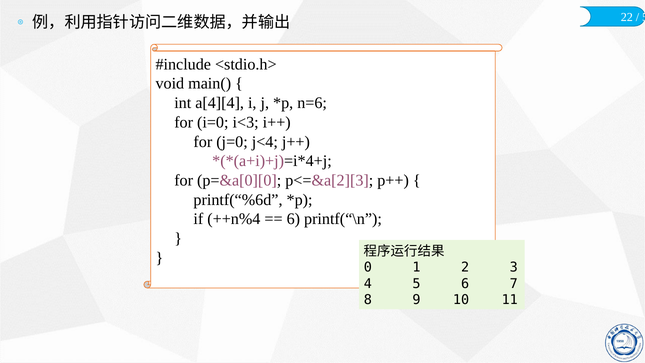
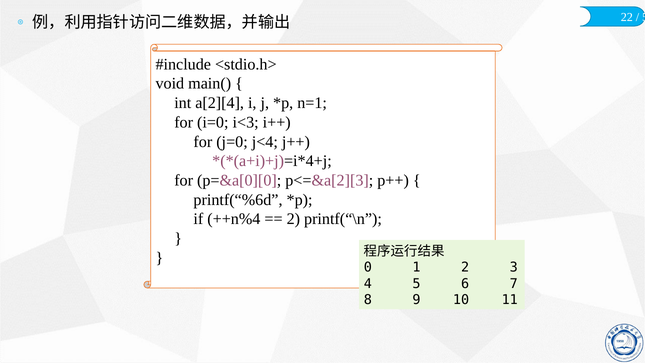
a[4][4: a[4][4 -> a[2][4
n=6: n=6 -> n=1
6 at (293, 219): 6 -> 2
